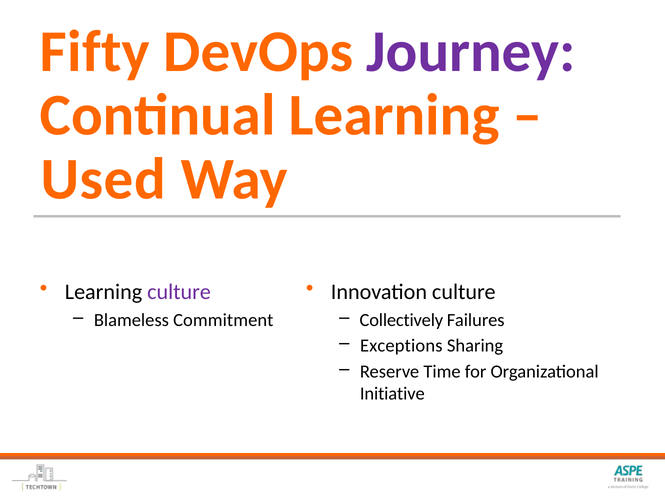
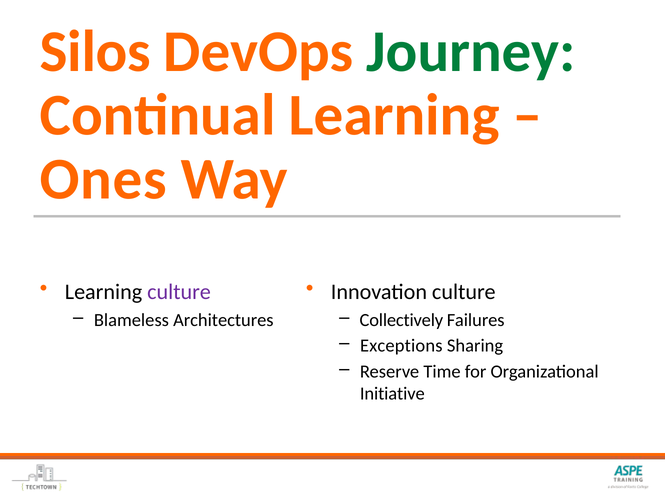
Fifty: Fifty -> Silos
Journey colour: purple -> green
Used: Used -> Ones
Commitment: Commitment -> Architectures
